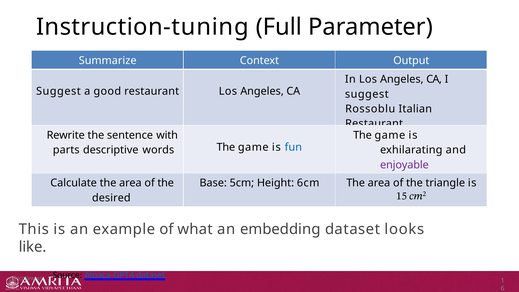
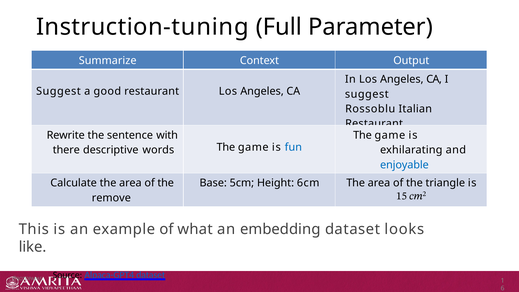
parts: parts -> there
enjoyable colour: purple -> blue
desired: desired -> remove
